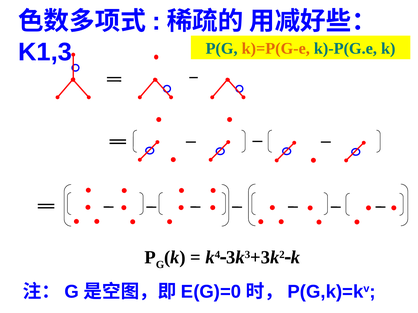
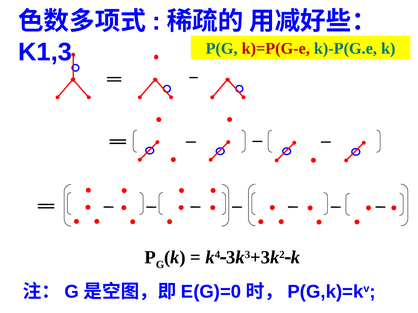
k)=P(G-e colour: orange -> red
